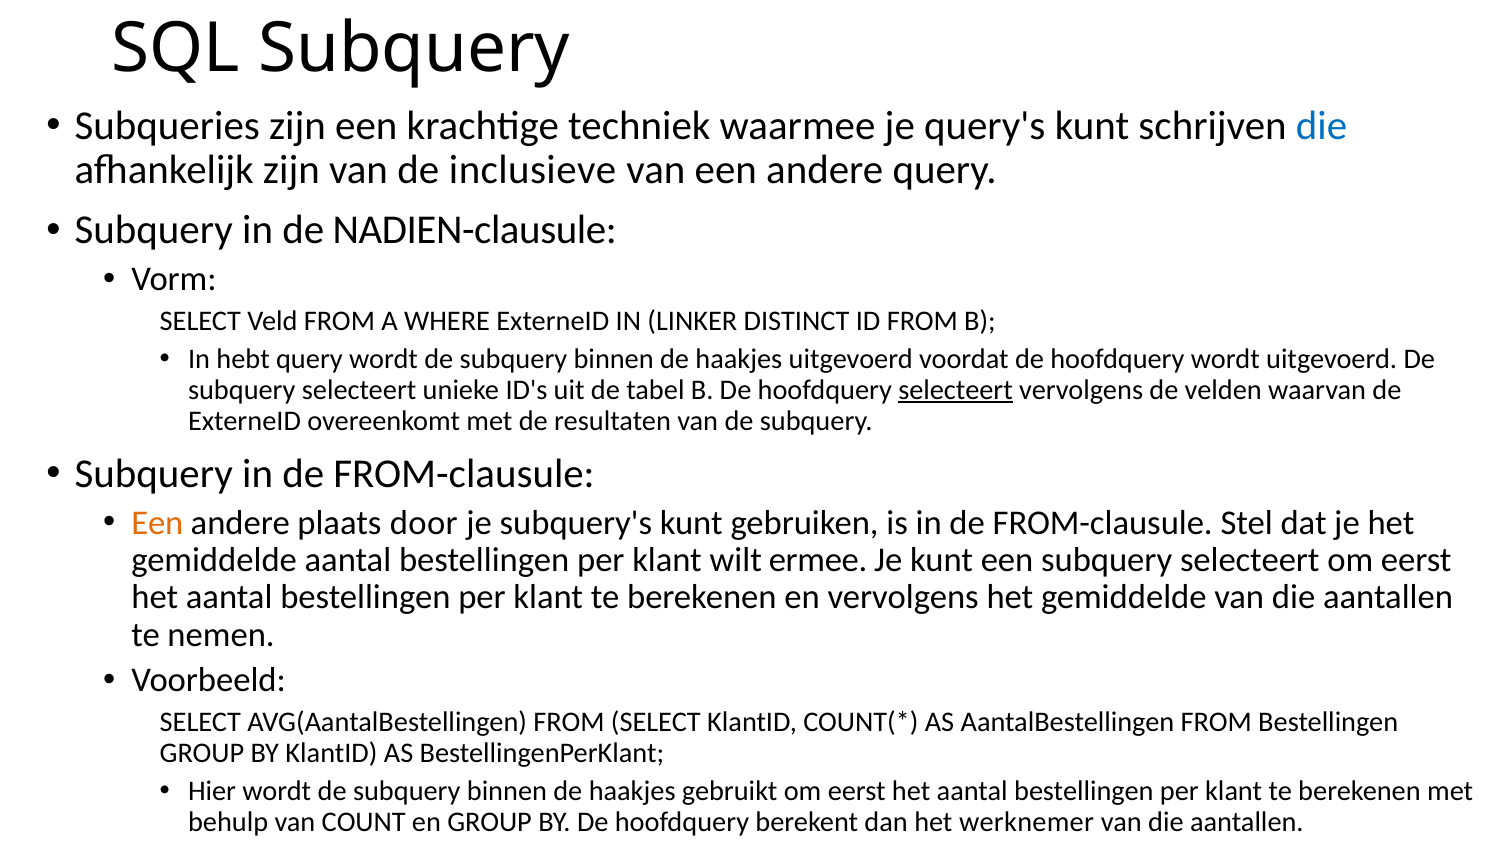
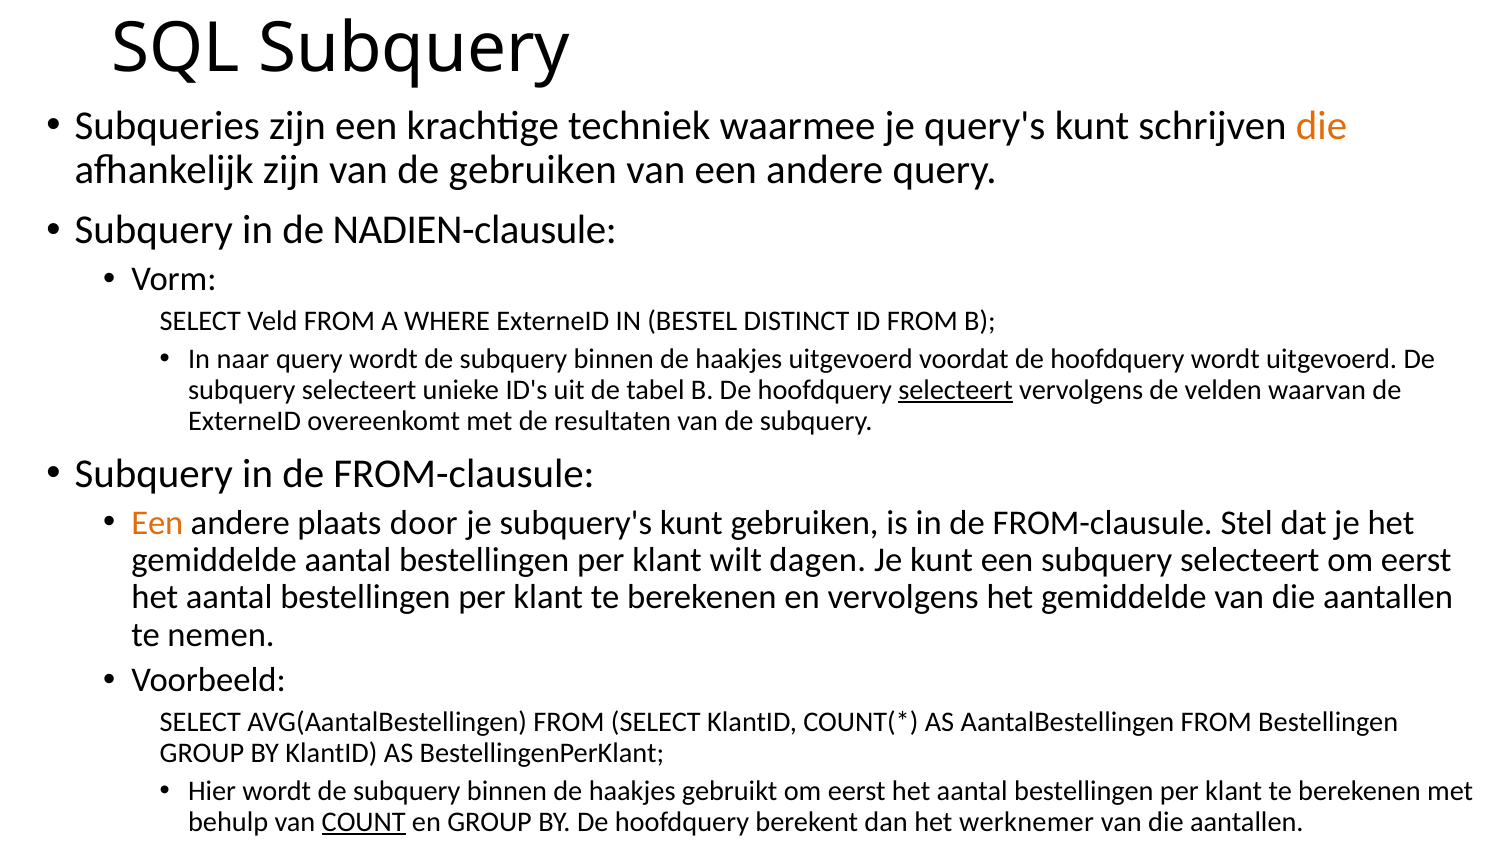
die at (1322, 126) colour: blue -> orange
de inclusieve: inclusieve -> gebruiken
LINKER: LINKER -> BESTEL
hebt: hebt -> naar
ermee: ermee -> dagen
COUNT underline: none -> present
